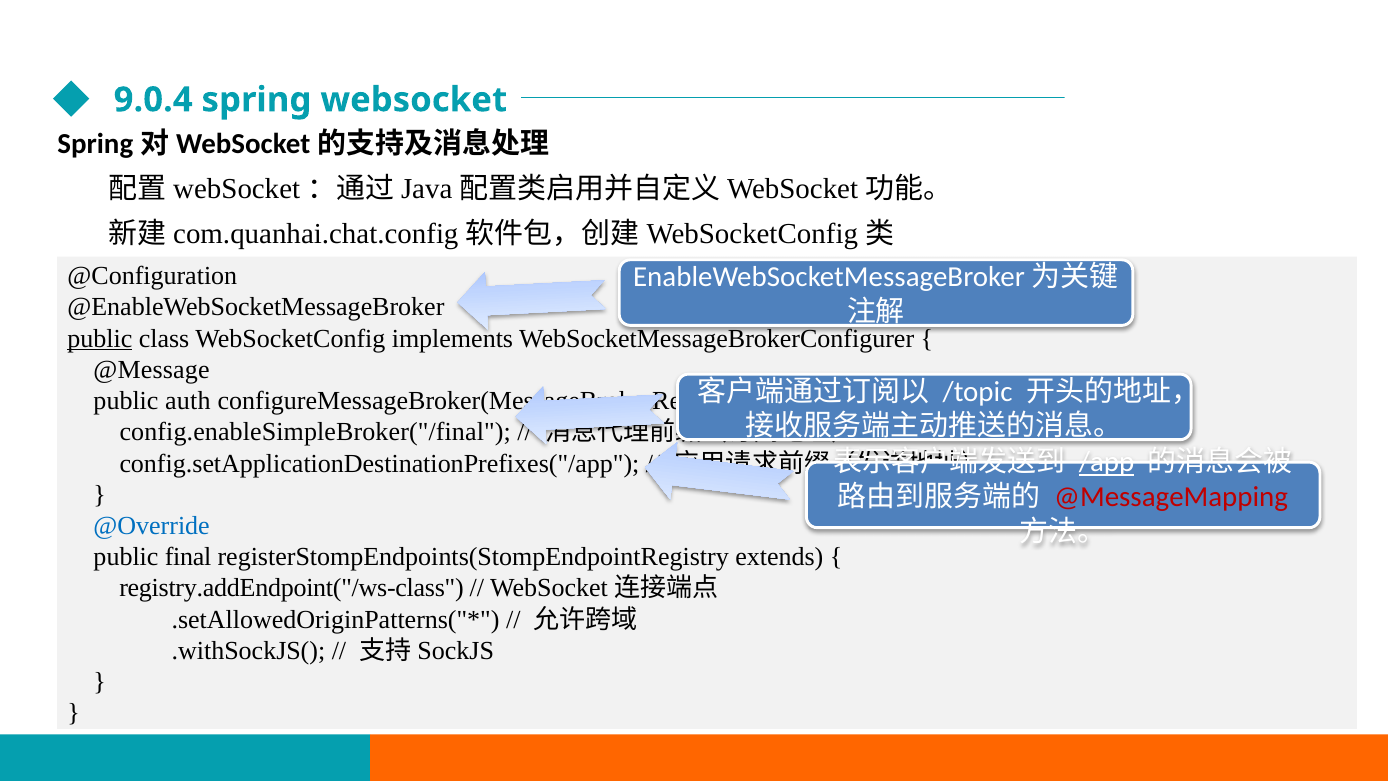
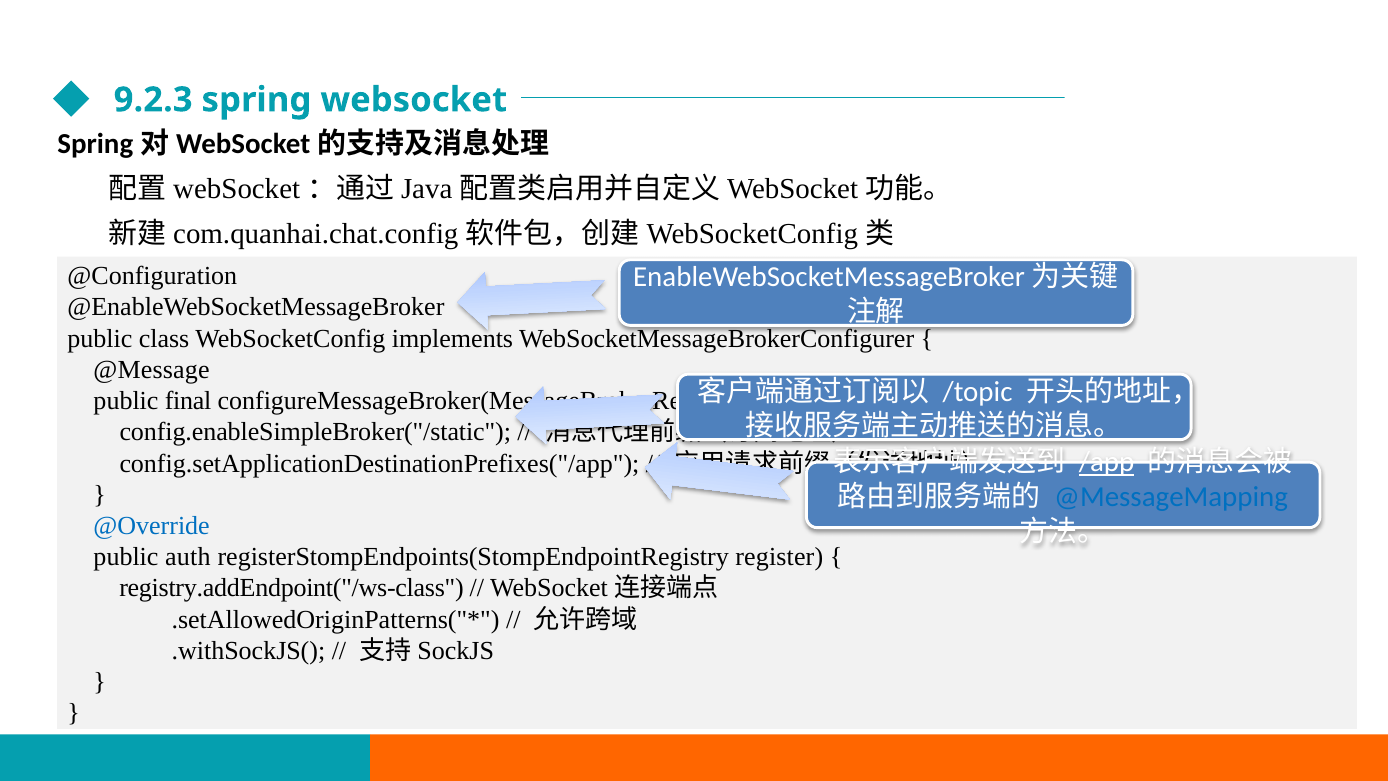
9.0.4: 9.0.4 -> 9.2.3
public at (100, 339) underline: present -> none
auth: auth -> final
config.enableSimpleBroker("/final: config.enableSimpleBroker("/final -> config.enableSimpleBroker("/static
@MessageMapping colour: red -> blue
final: final -> auth
extends: extends -> register
